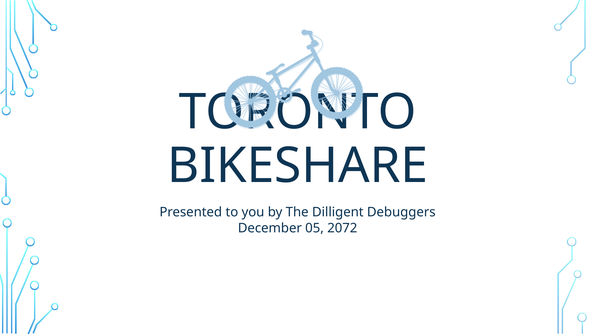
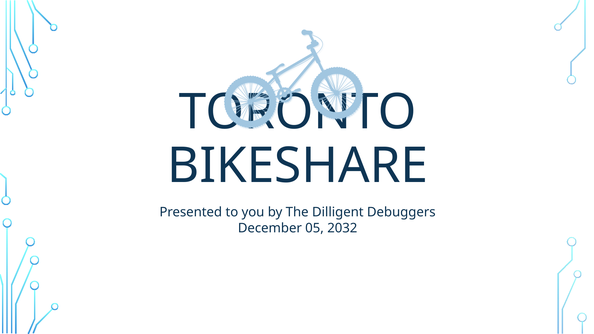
2072: 2072 -> 2032
